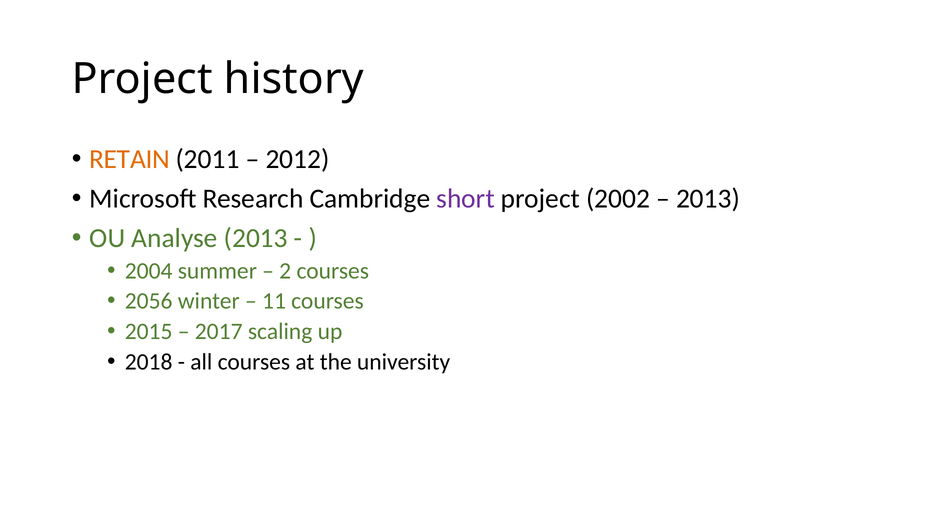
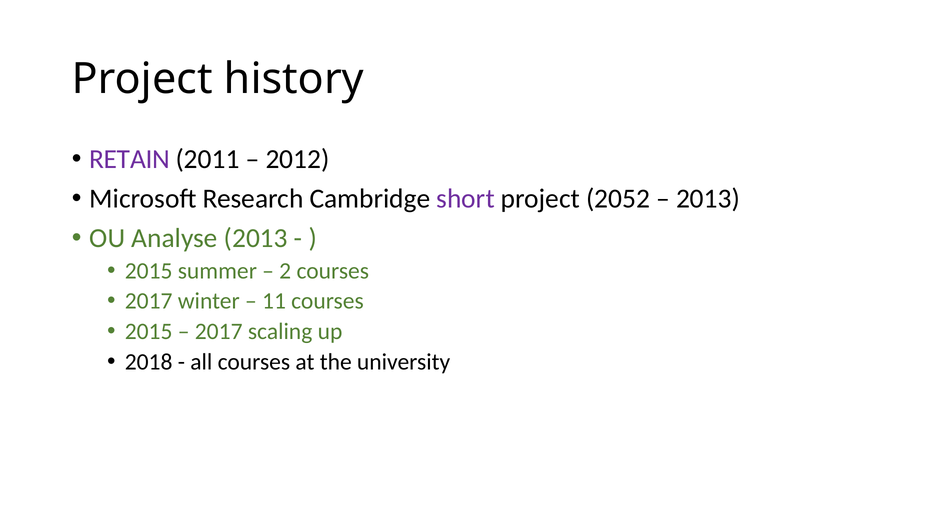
RETAIN colour: orange -> purple
2002: 2002 -> 2052
2004 at (149, 271): 2004 -> 2015
2056 at (149, 301): 2056 -> 2017
